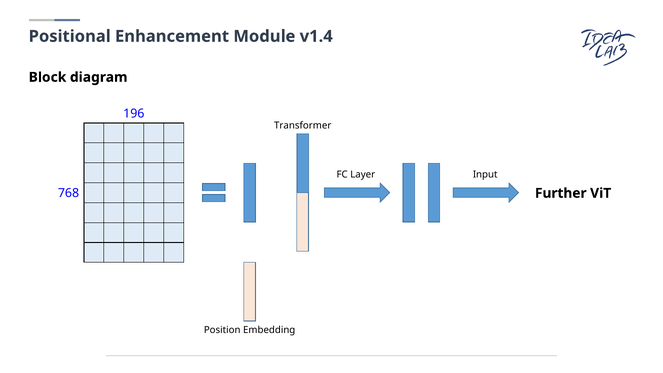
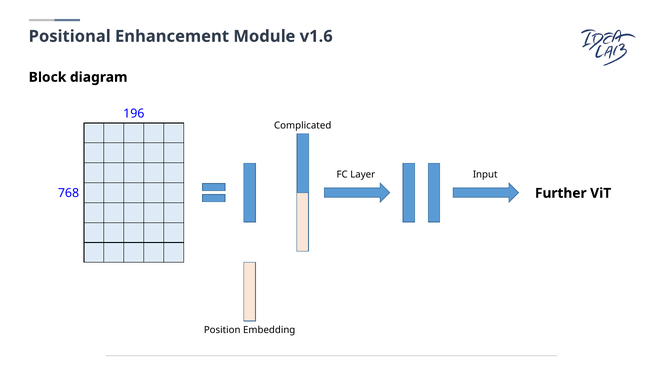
v1.4: v1.4 -> v1.6
Transformer: Transformer -> Complicated
